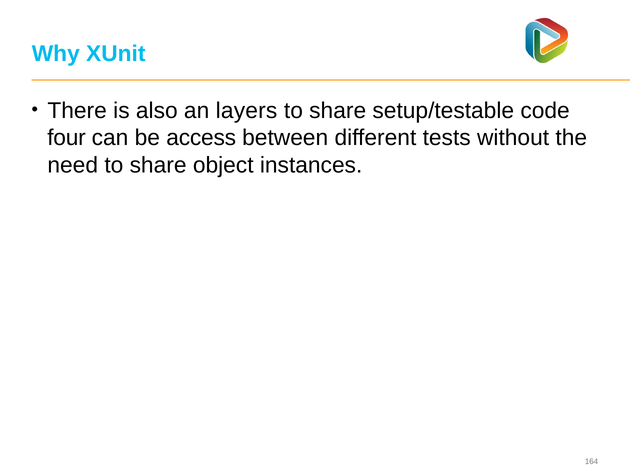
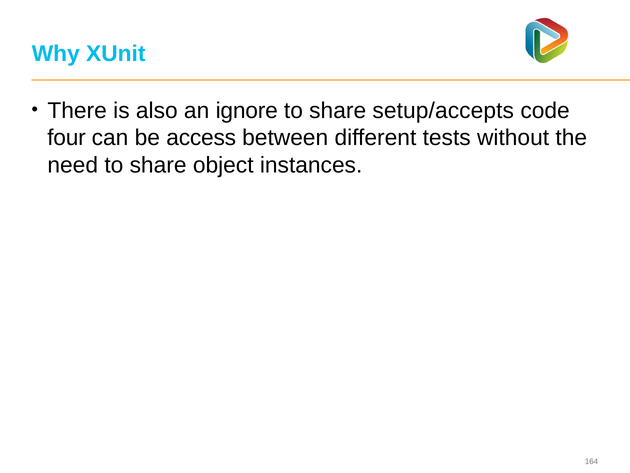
layers: layers -> ignore
setup/testable: setup/testable -> setup/accepts
